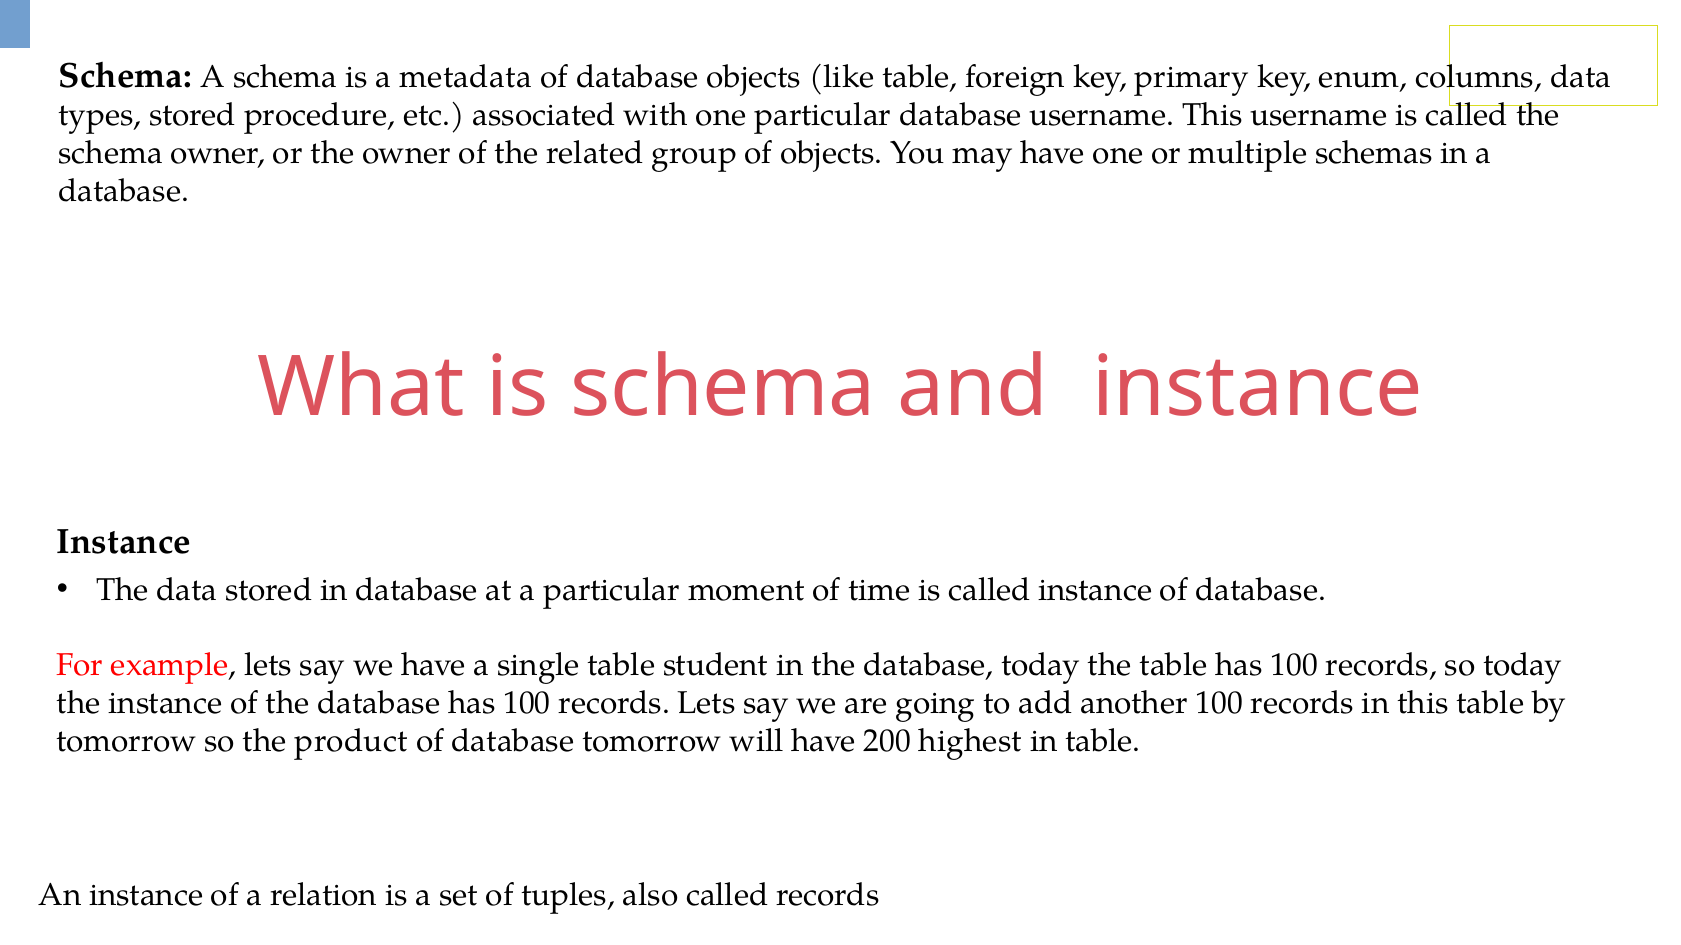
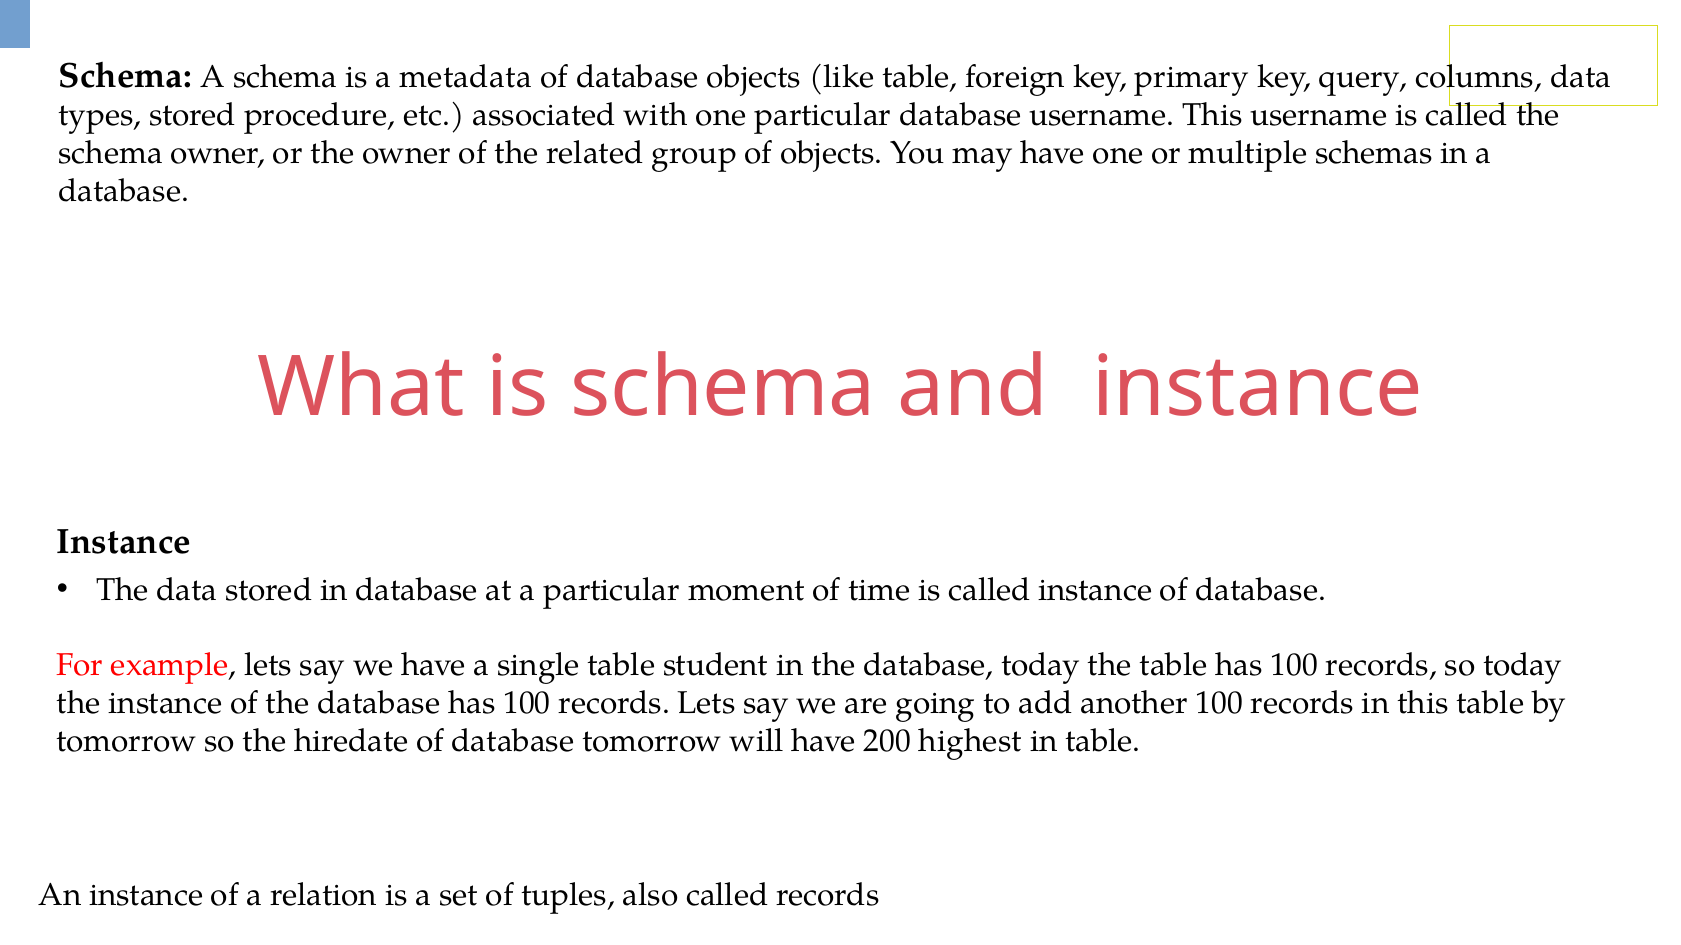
enum: enum -> query
product: product -> hiredate
